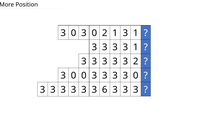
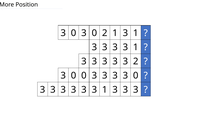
6 at (105, 90): 6 -> 1
